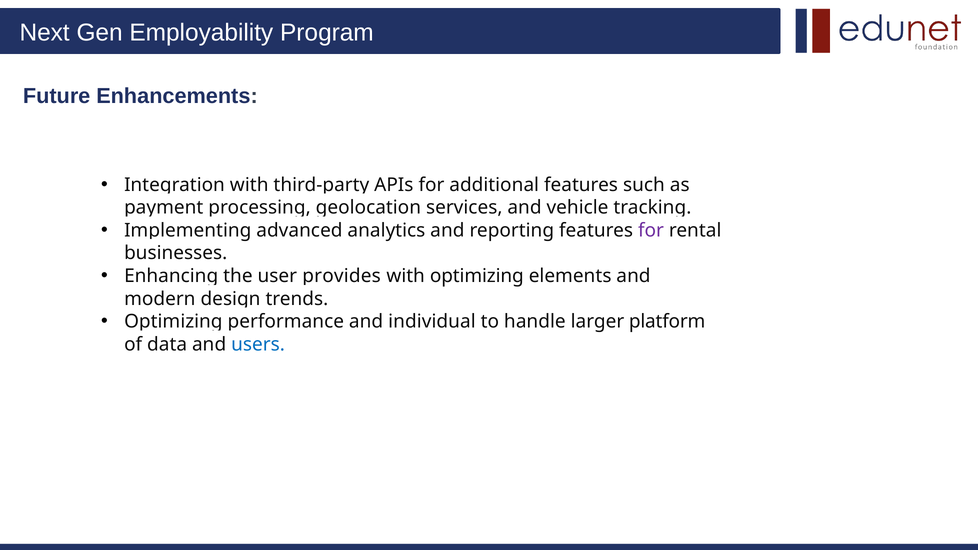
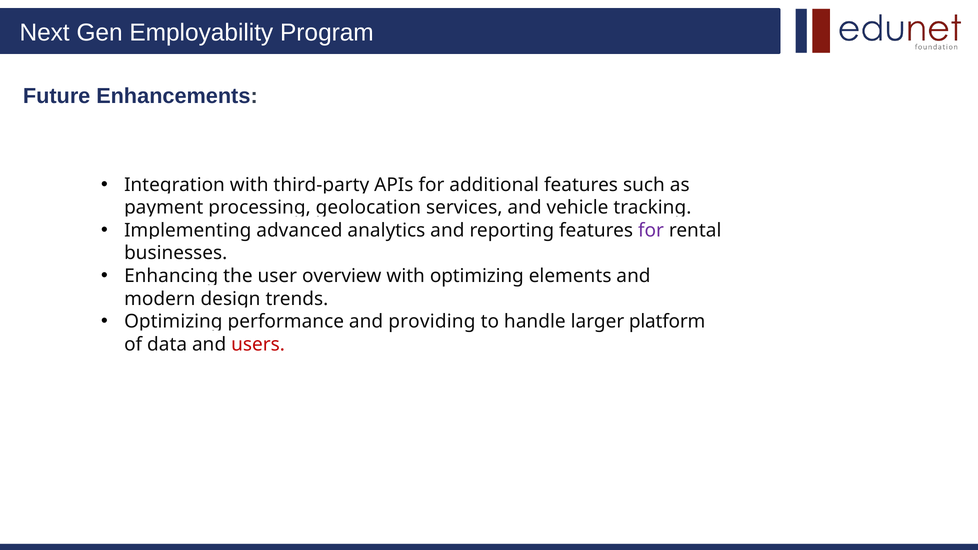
provides: provides -> overview
individual: individual -> providing
users colour: blue -> red
